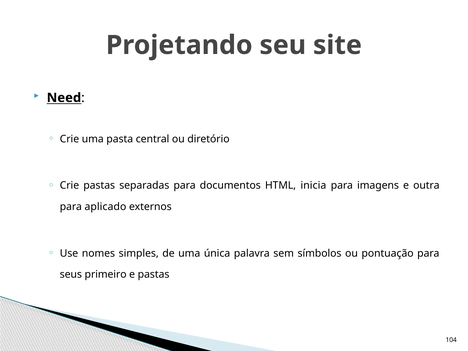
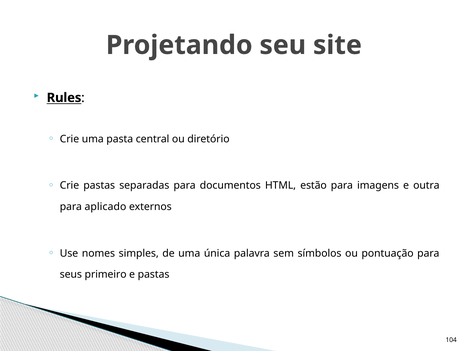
Need: Need -> Rules
inicia: inicia -> estão
